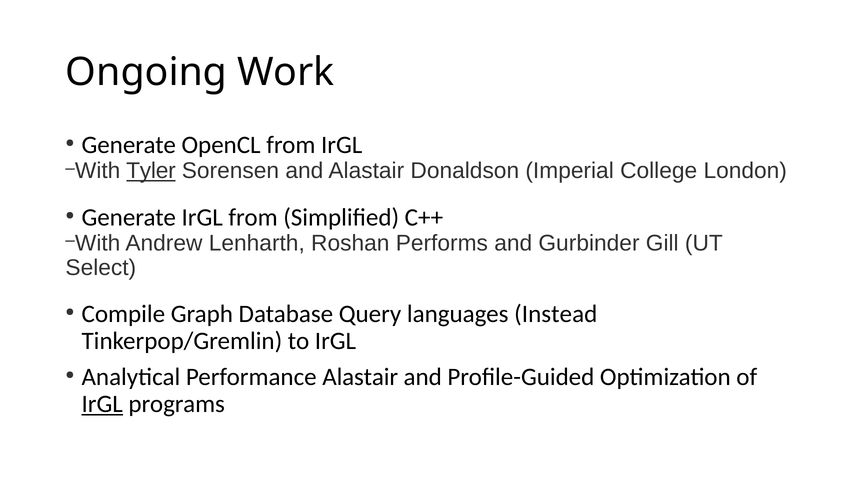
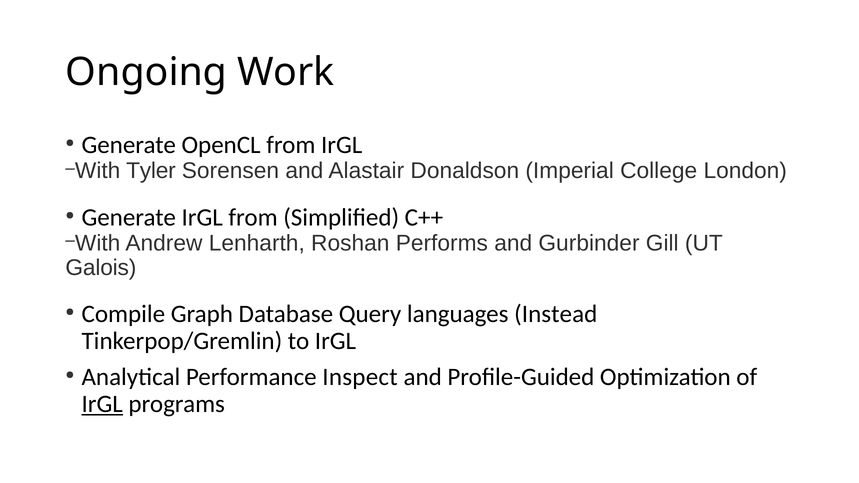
Tyler underline: present -> none
Select: Select -> Galois
Performance Alastair: Alastair -> Inspect
